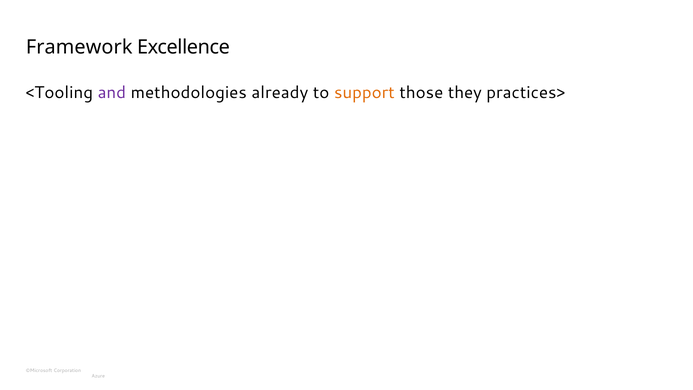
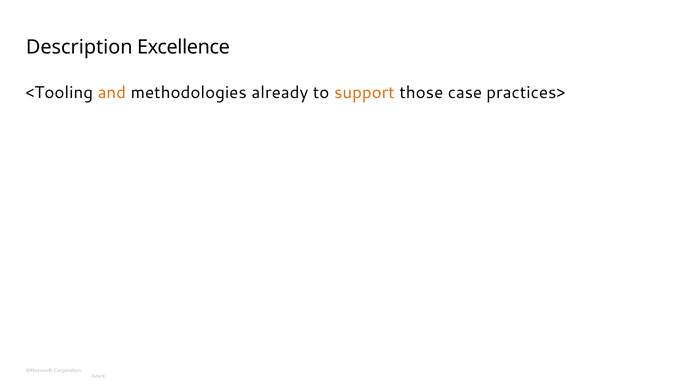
Framework: Framework -> Description
and colour: purple -> orange
they: they -> case
